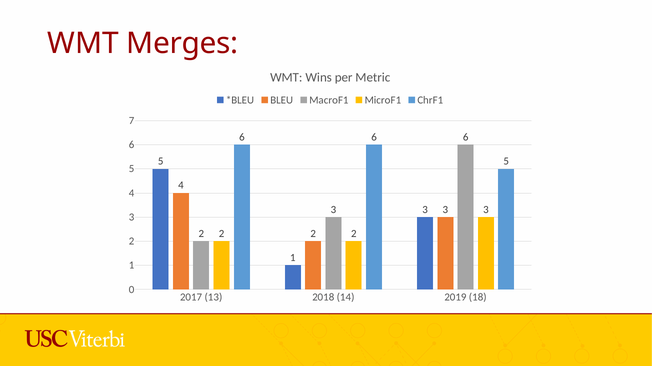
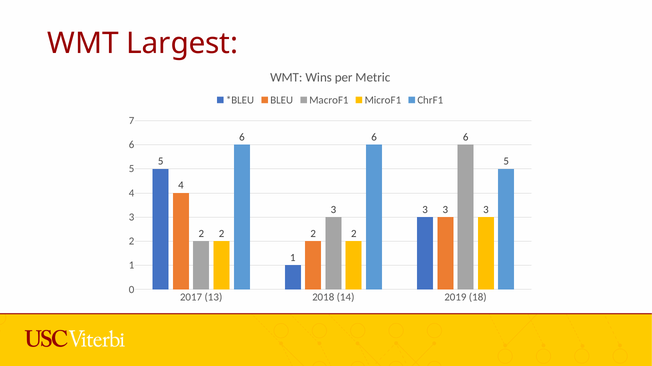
Merges: Merges -> Largest
